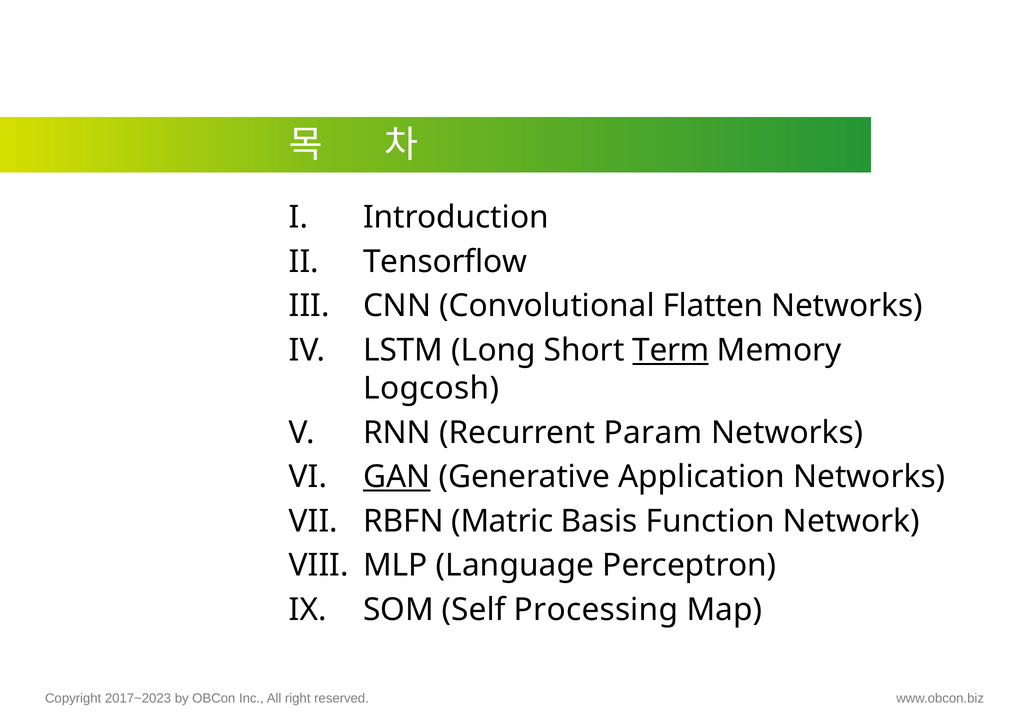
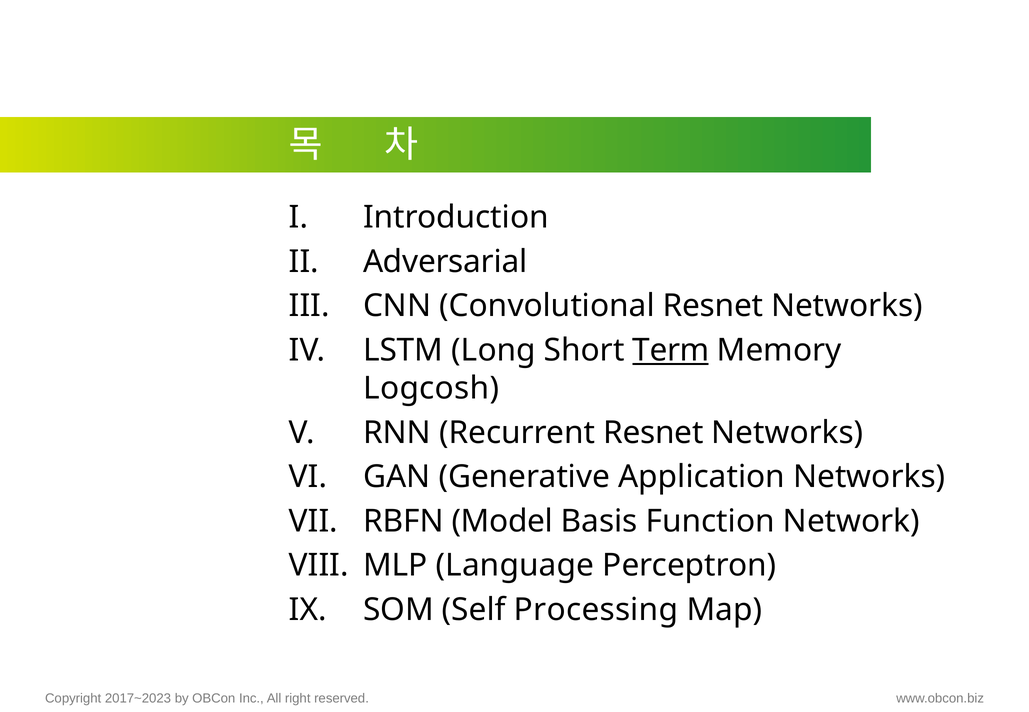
Tensorflow: Tensorflow -> Adversarial
Convolutional Flatten: Flatten -> Resnet
Recurrent Param: Param -> Resnet
GAN underline: present -> none
Matric: Matric -> Model
